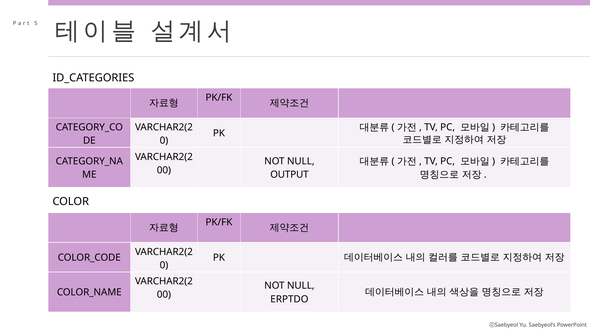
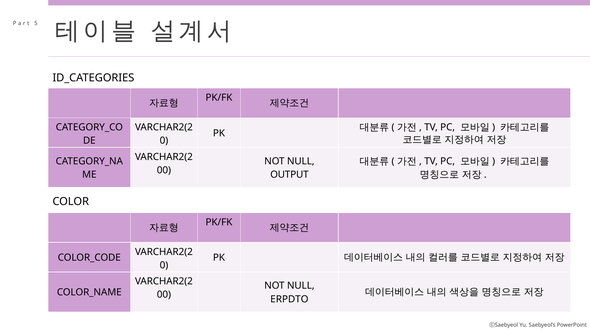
ERPTDO: ERPTDO -> ERPDTO
